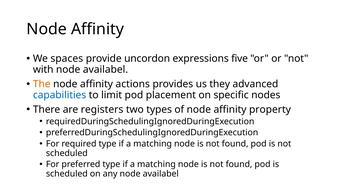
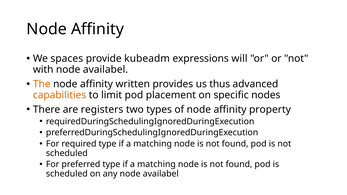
uncordon: uncordon -> kubeadm
five: five -> will
actions: actions -> written
they: they -> thus
capabilities colour: blue -> orange
